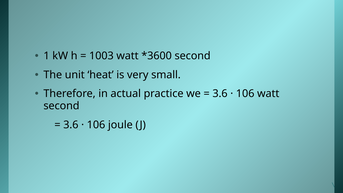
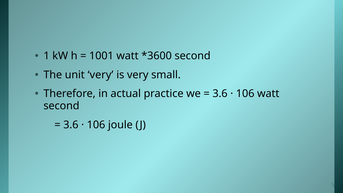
1003: 1003 -> 1001
unit heat: heat -> very
